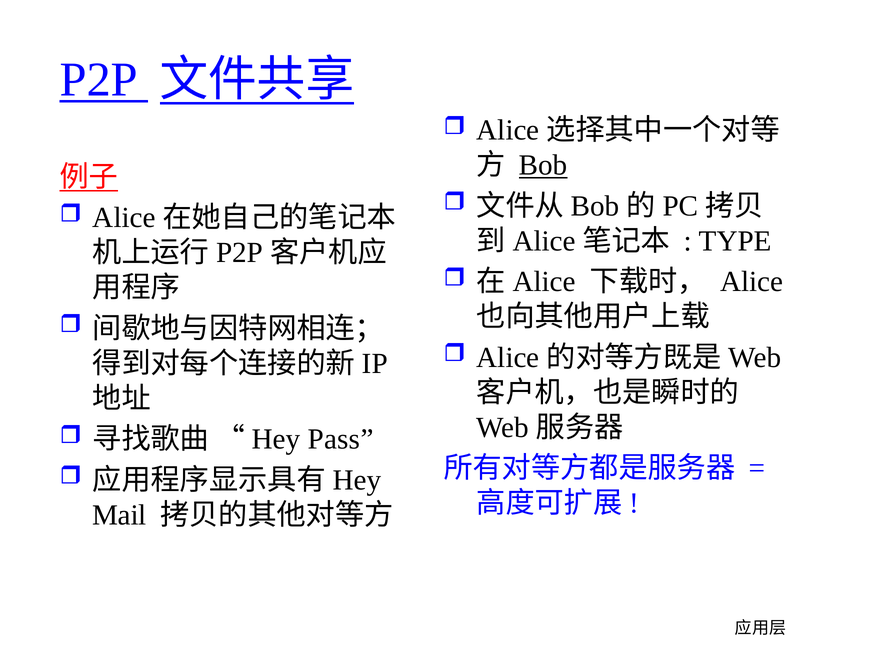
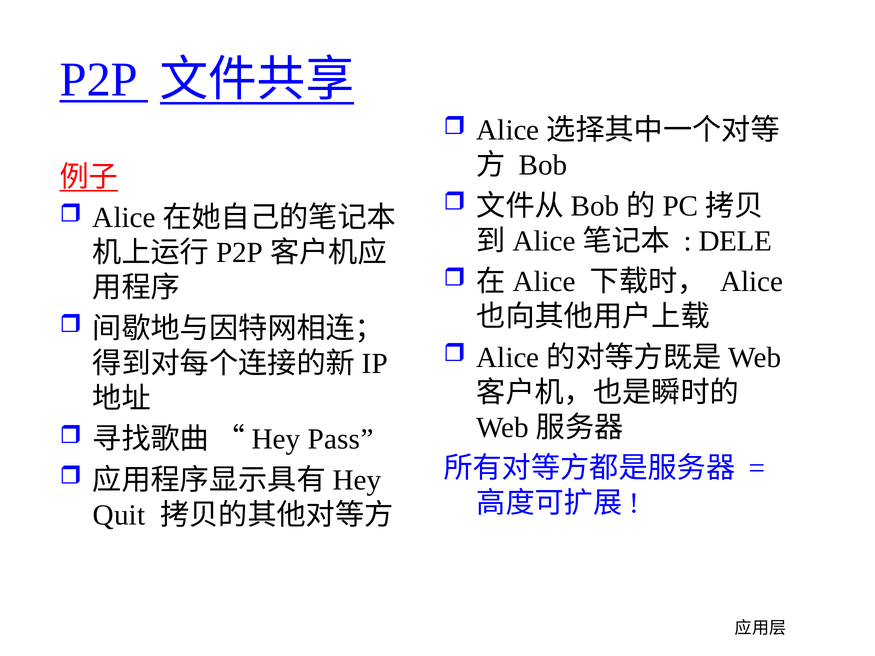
Bob underline: present -> none
TYPE: TYPE -> DELE
Mail: Mail -> Quit
